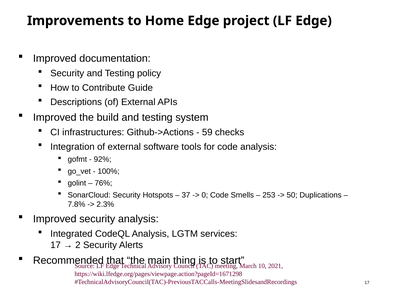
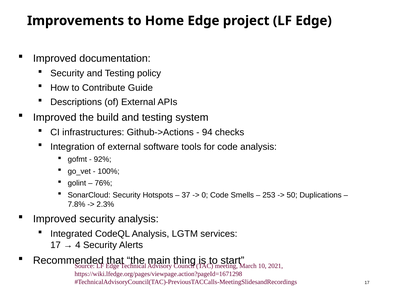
59: 59 -> 94
2: 2 -> 4
